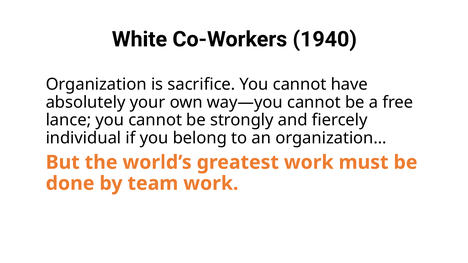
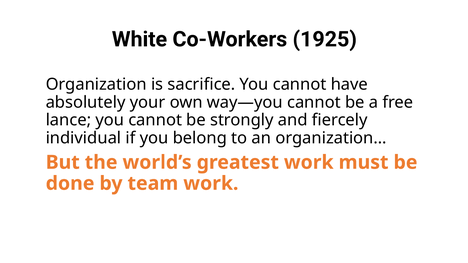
1940: 1940 -> 1925
